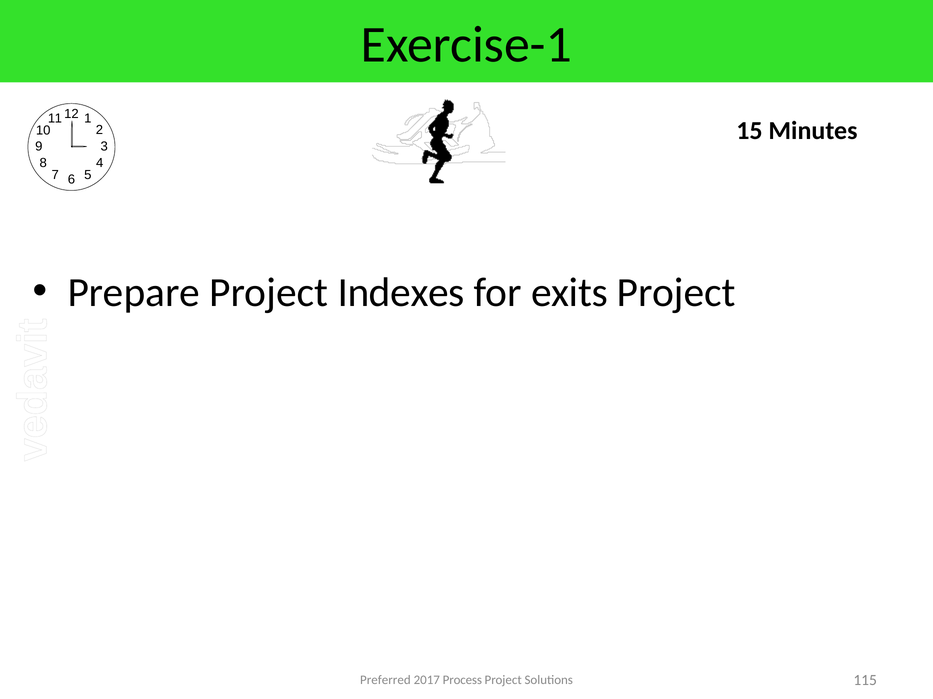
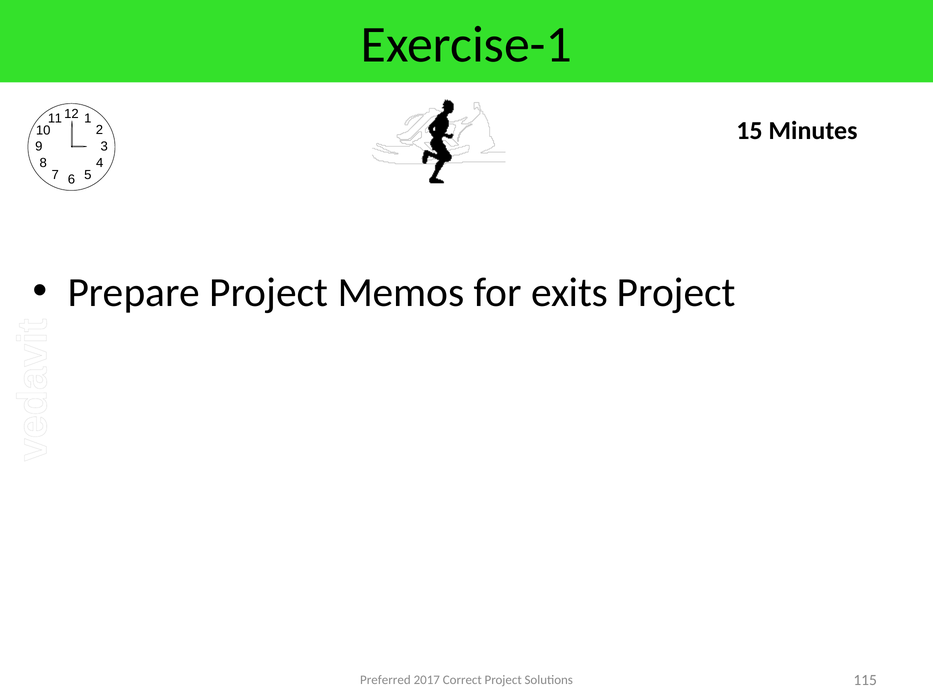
Indexes: Indexes -> Memos
Process: Process -> Correct
